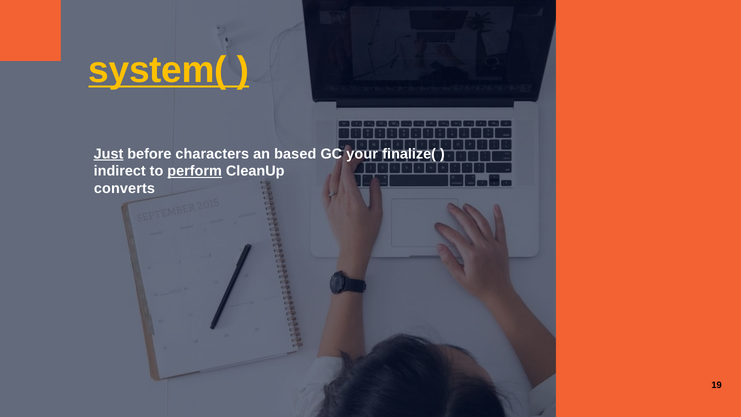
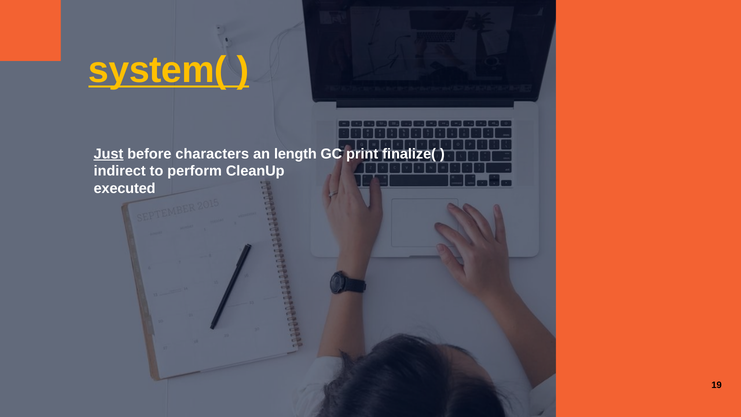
based: based -> length
your: your -> print
perform underline: present -> none
converts: converts -> executed
